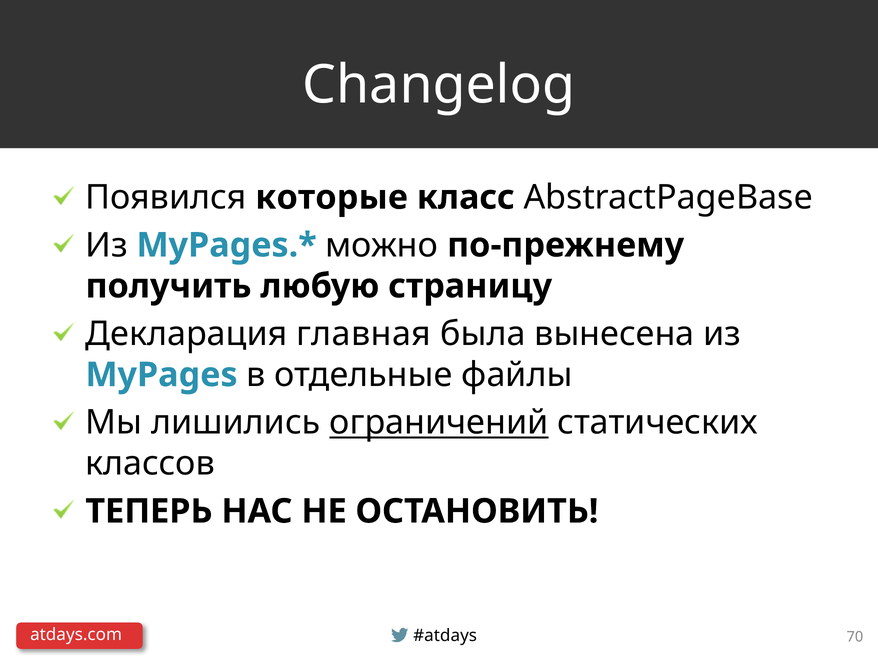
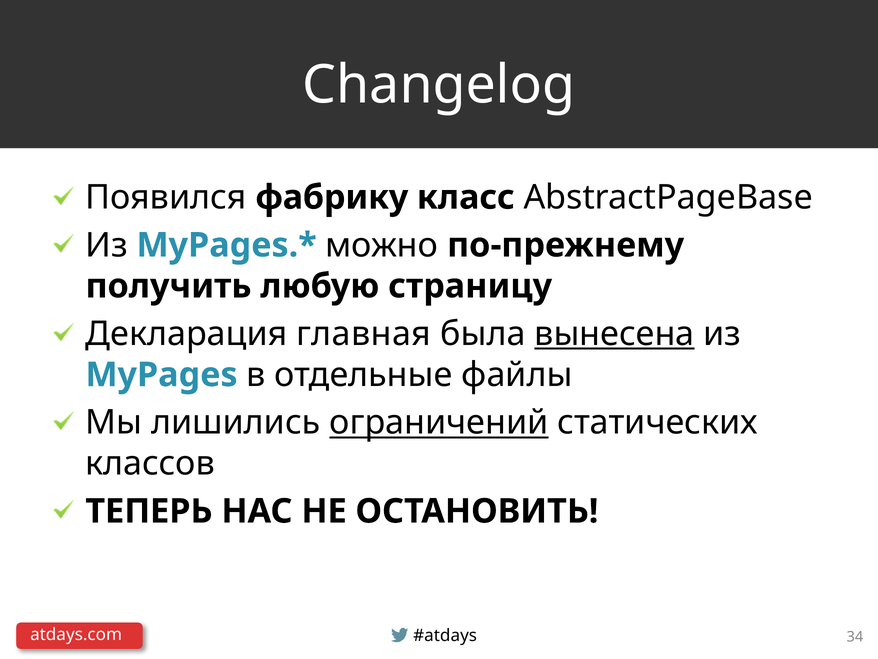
которые: которые -> фабрику
вынесена underline: none -> present
70: 70 -> 34
